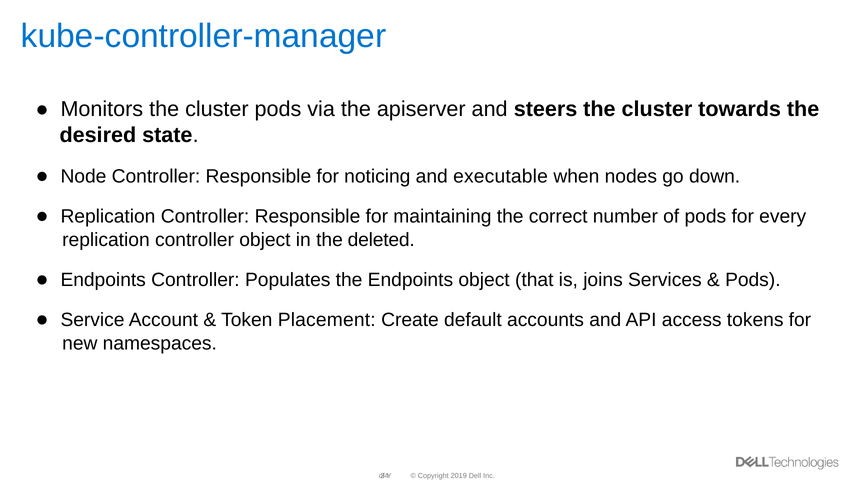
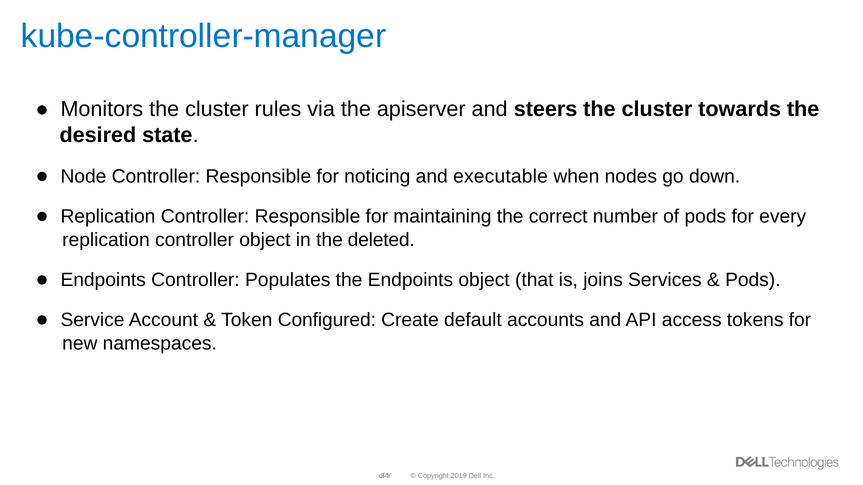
cluster pods: pods -> rules
Placement: Placement -> Configured
